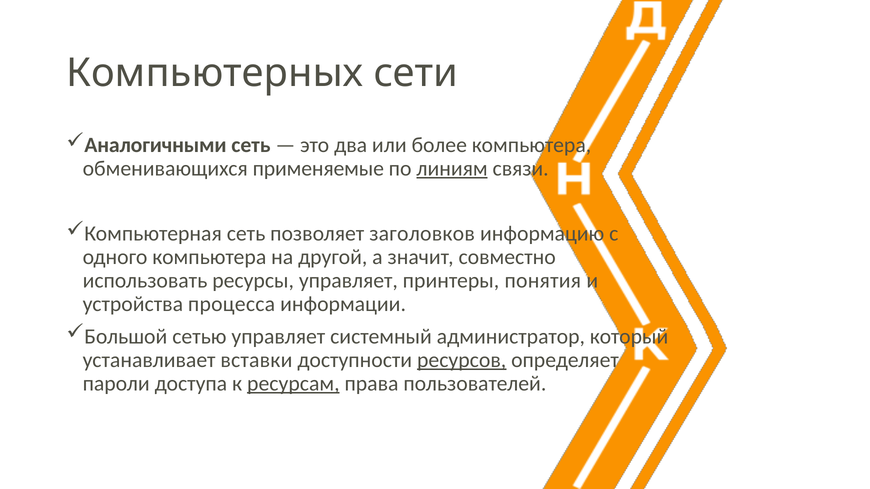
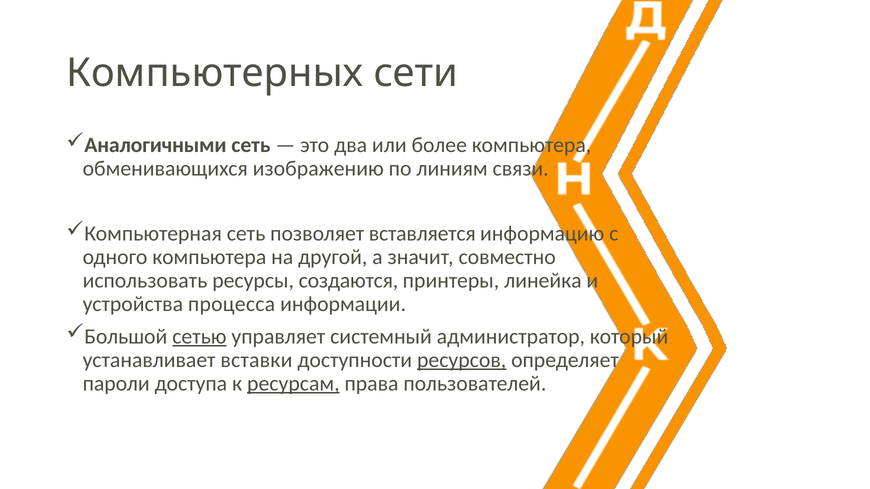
применяемые: применяемые -> изображению
линиям underline: present -> none
заголовков: заголовков -> вставляется
ресурсы управляет: управляет -> создаются
понятия: понятия -> линейка
сетью underline: none -> present
